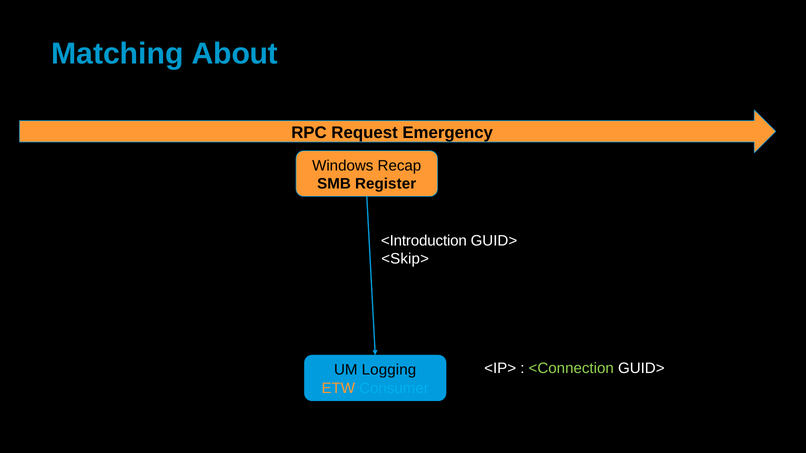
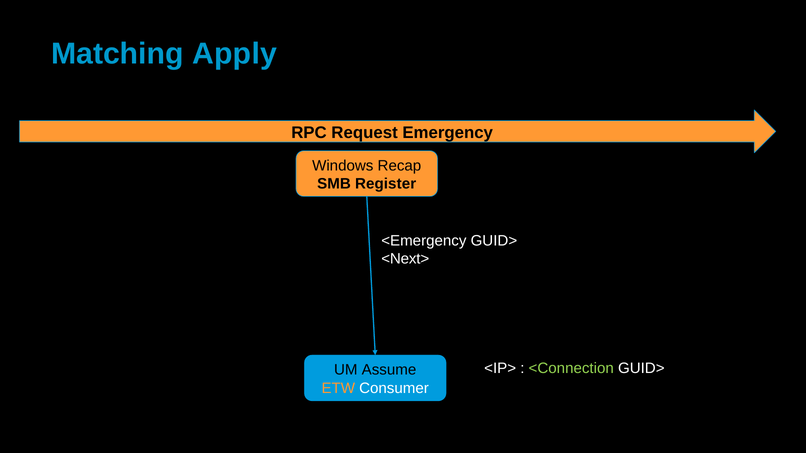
About: About -> Apply
<Introduction: <Introduction -> <Emergency
<Skip>: <Skip> -> <Next>
Logging: Logging -> Assume
Consumer colour: light blue -> white
